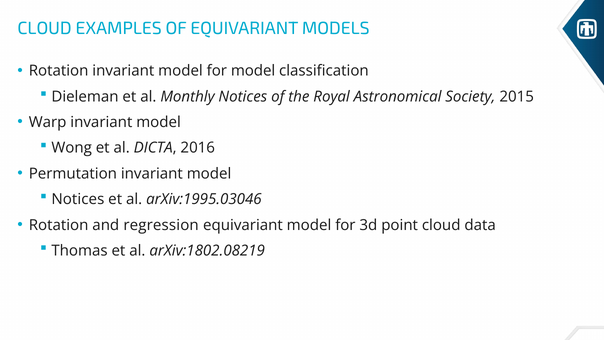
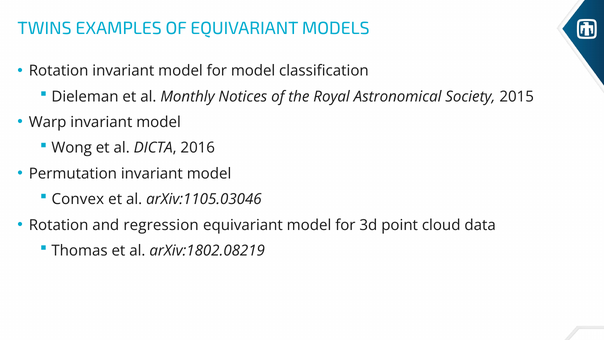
CLOUD at (45, 28): CLOUD -> TWINS
Notices at (78, 199): Notices -> Convex
arXiv:1995.03046: arXiv:1995.03046 -> arXiv:1105.03046
